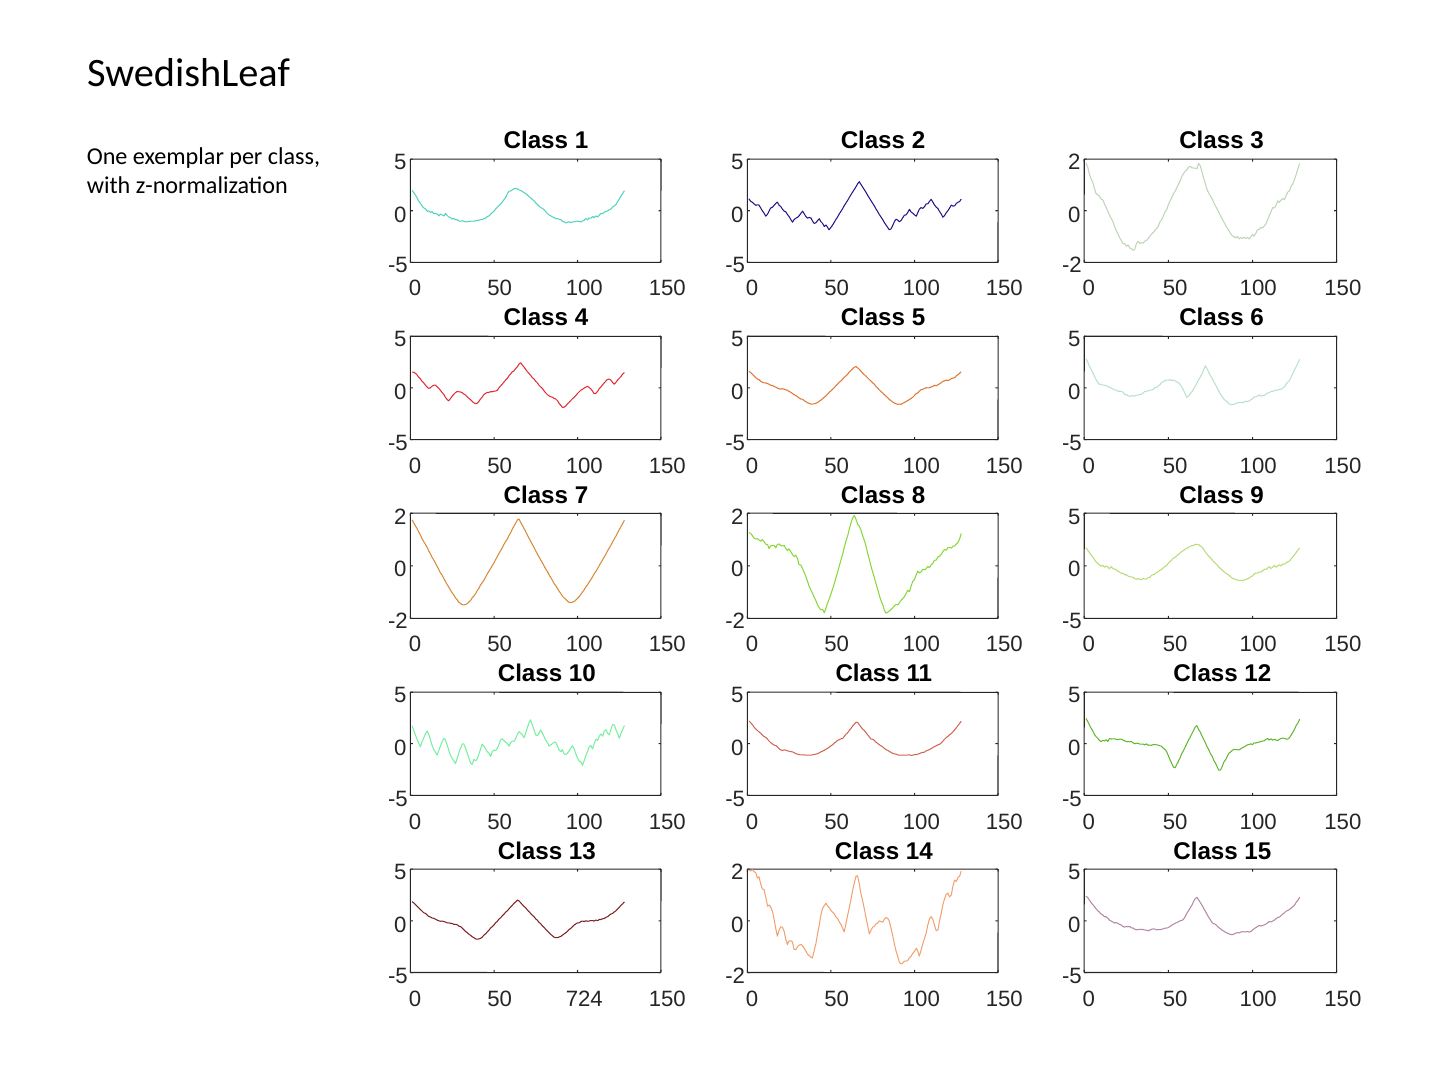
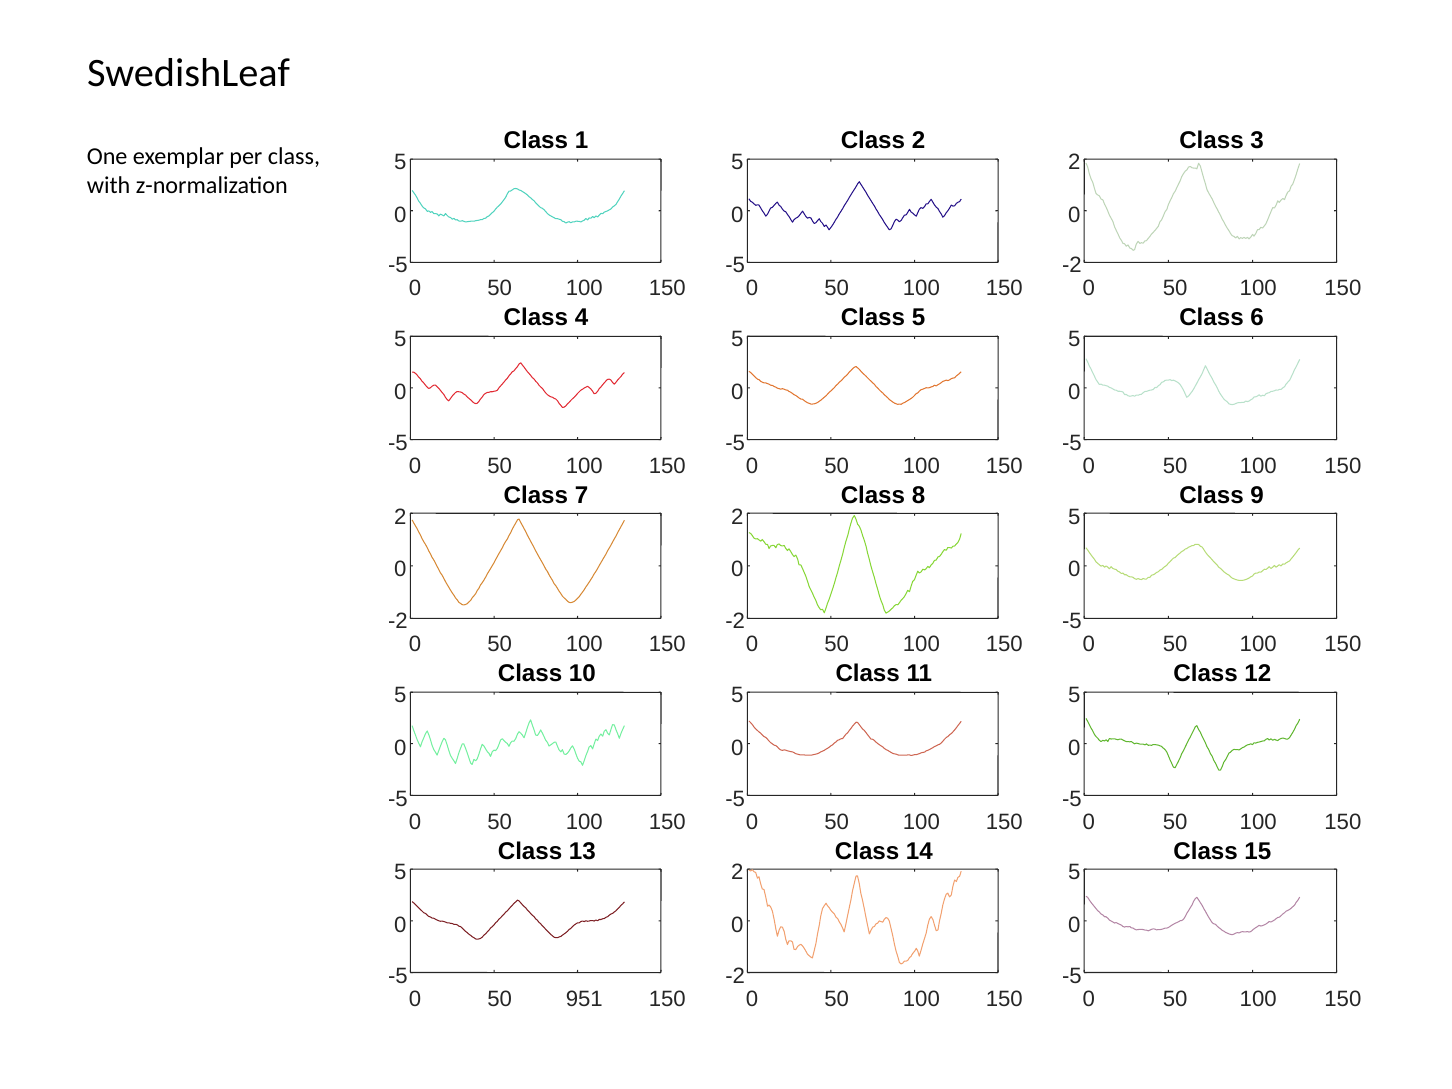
724: 724 -> 951
